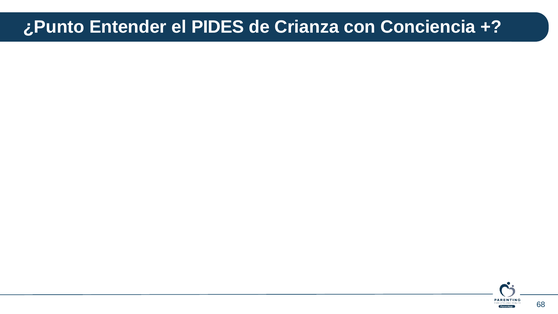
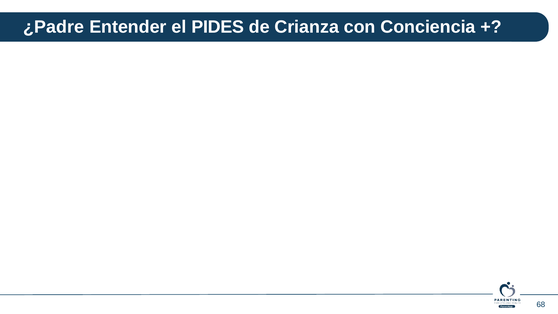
¿Punto: ¿Punto -> ¿Padre
